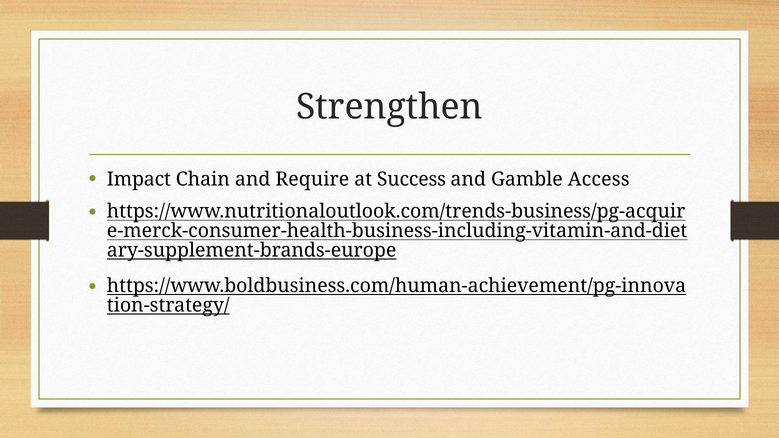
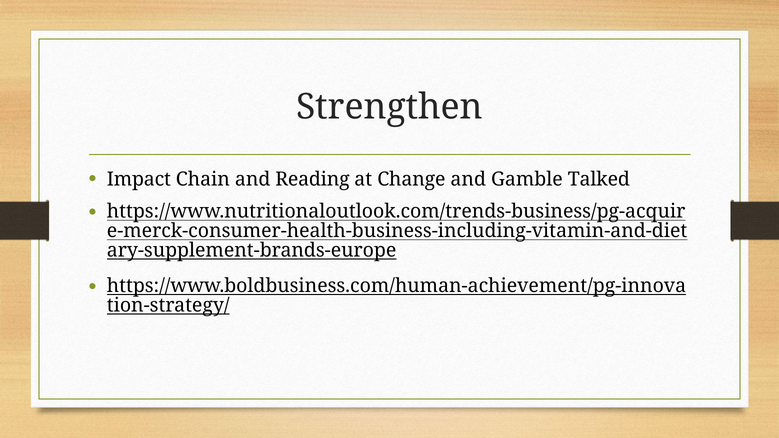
Require: Require -> Reading
Success: Success -> Change
Access: Access -> Talked
